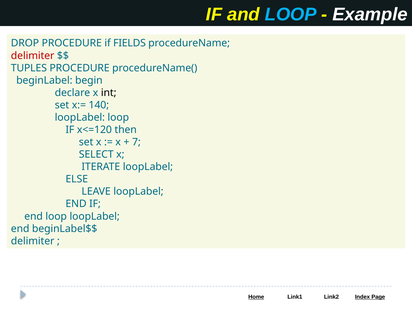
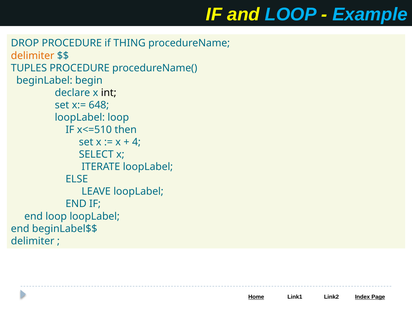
Example colour: white -> light blue
FIELDS: FIELDS -> THING
delimiter at (33, 56) colour: red -> orange
140: 140 -> 648
x<=120: x<=120 -> x<=510
7: 7 -> 4
